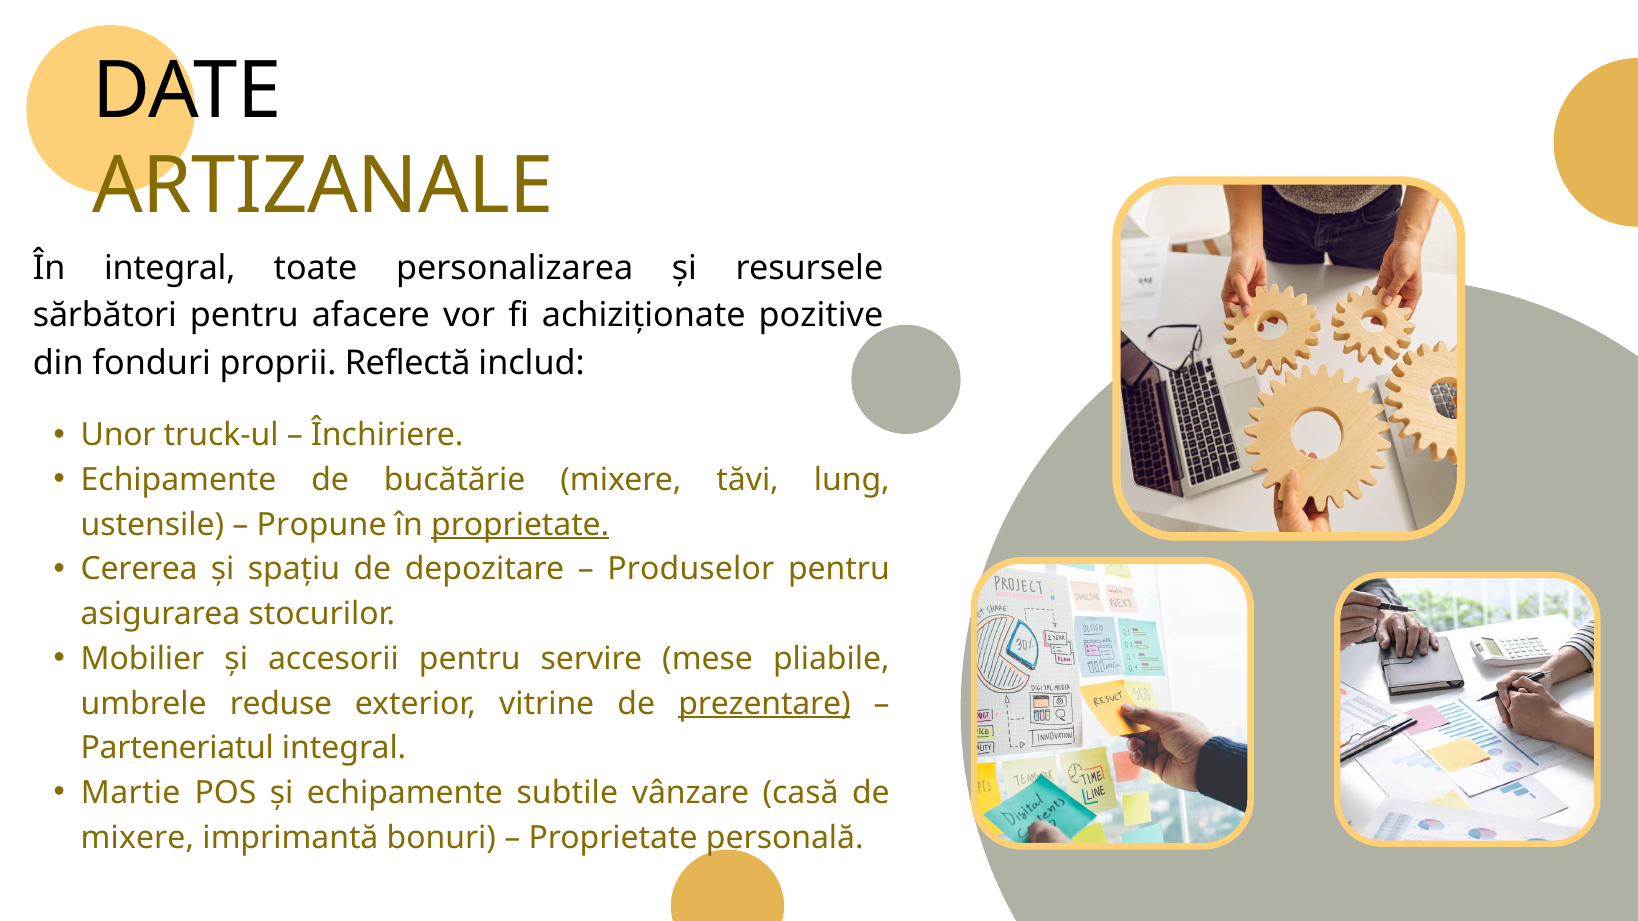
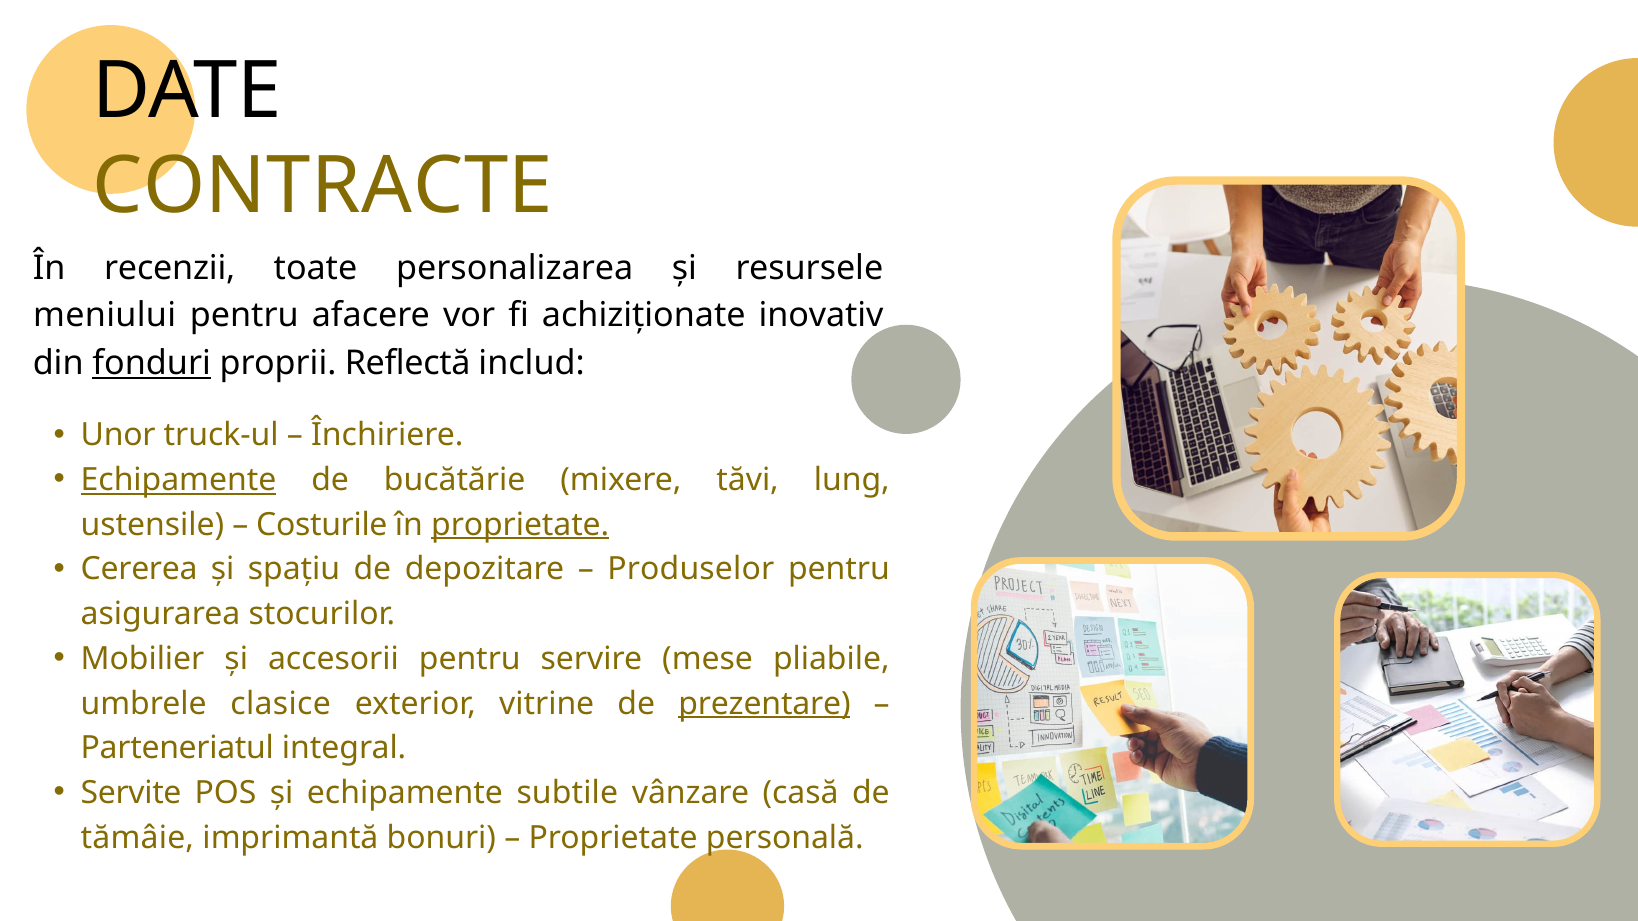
ARTIZANALE: ARTIZANALE -> CONTRACTE
În integral: integral -> recenzii
sărbători: sărbători -> meniului
pozitive: pozitive -> inovativ
fonduri underline: none -> present
Echipamente at (178, 480) underline: none -> present
Propune: Propune -> Costurile
reduse: reduse -> clasice
Martie: Martie -> Servite
mixere at (137, 838): mixere -> tămâie
